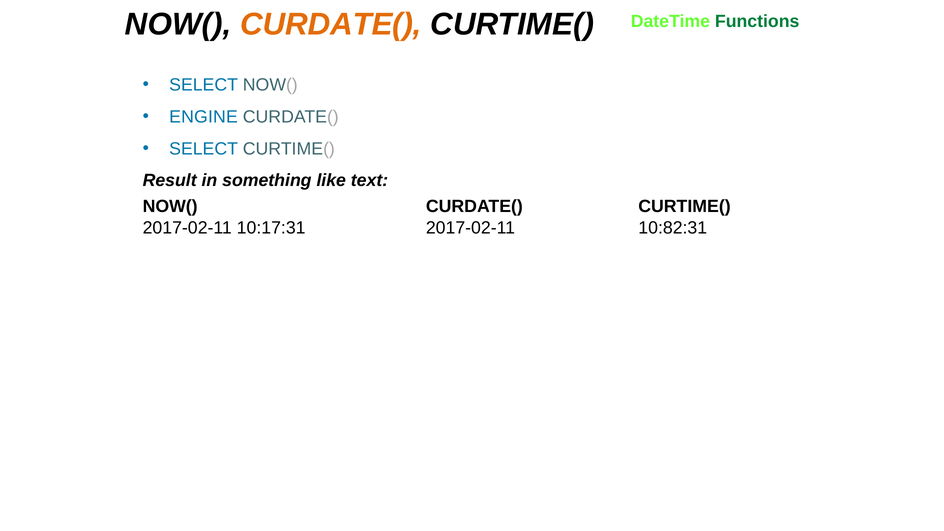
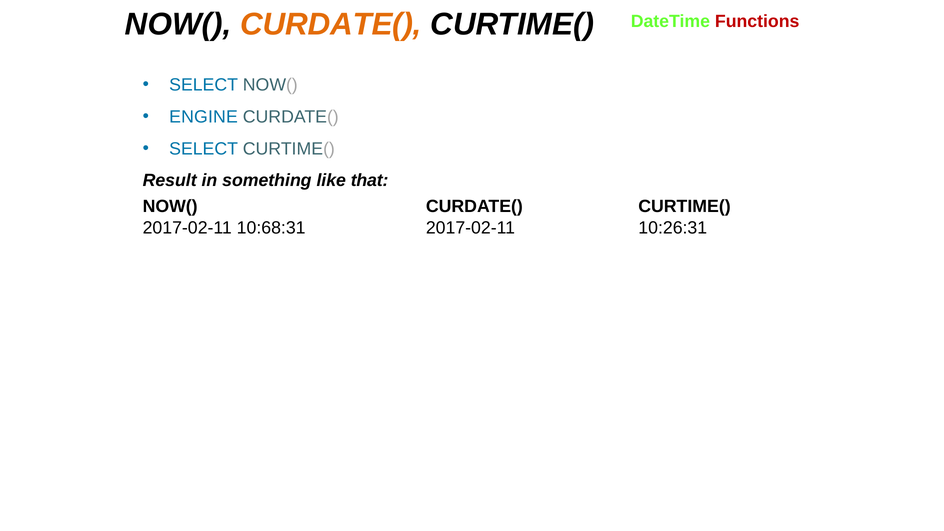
Functions colour: green -> red
text: text -> that
10:17:31: 10:17:31 -> 10:68:31
10:82:31: 10:82:31 -> 10:26:31
